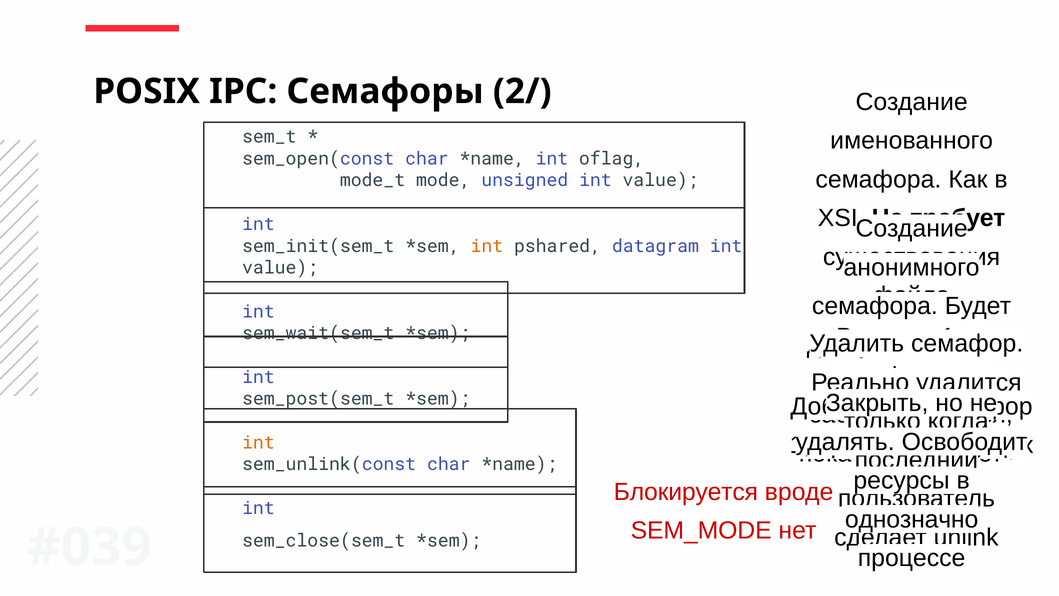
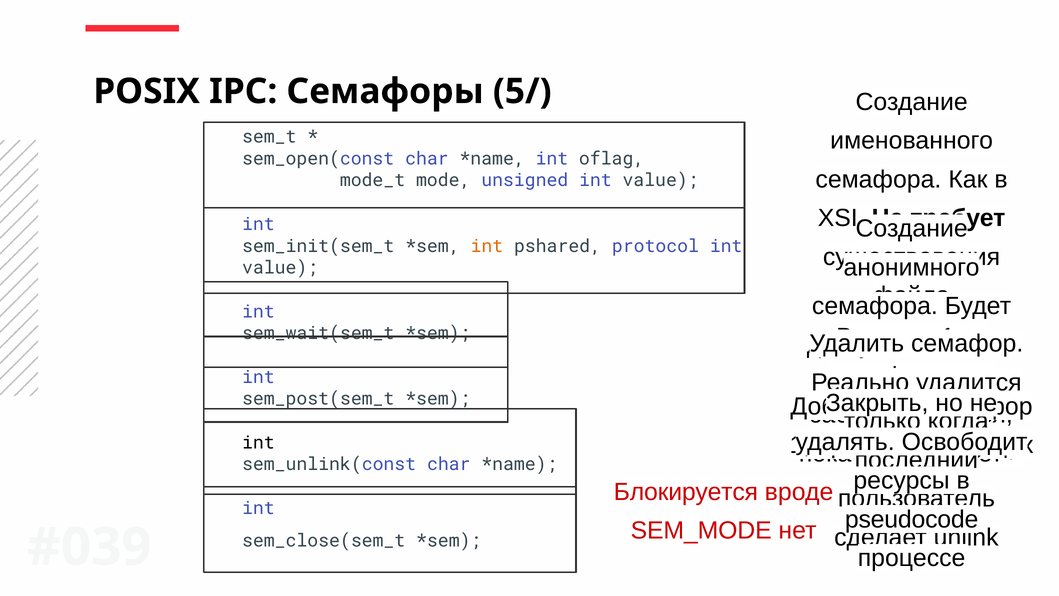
2/: 2/ -> 5/
datagram: datagram -> protocol
int at (258, 442) colour: orange -> black
однозначно: однозначно -> pseudocode
